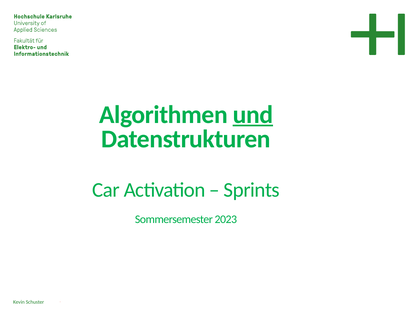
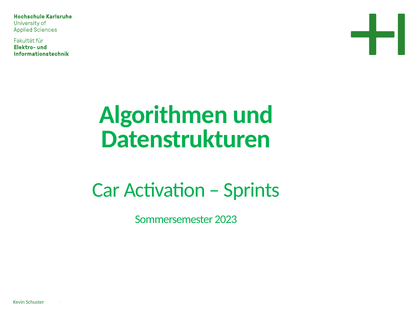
und underline: present -> none
